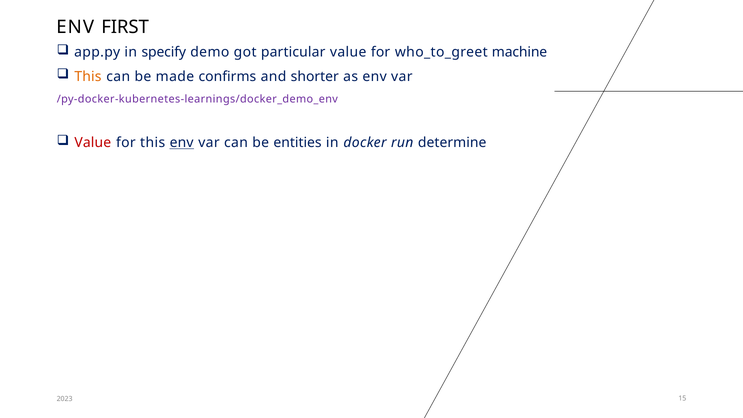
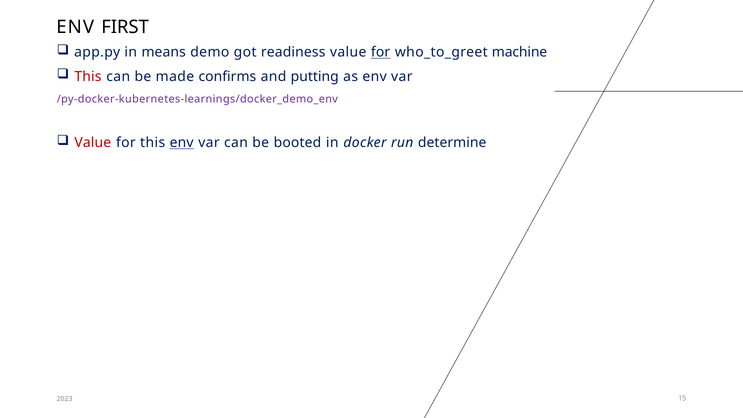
specify: specify -> means
particular: particular -> readiness
for at (381, 52) underline: none -> present
This at (88, 77) colour: orange -> red
shorter: shorter -> putting
entities: entities -> booted
